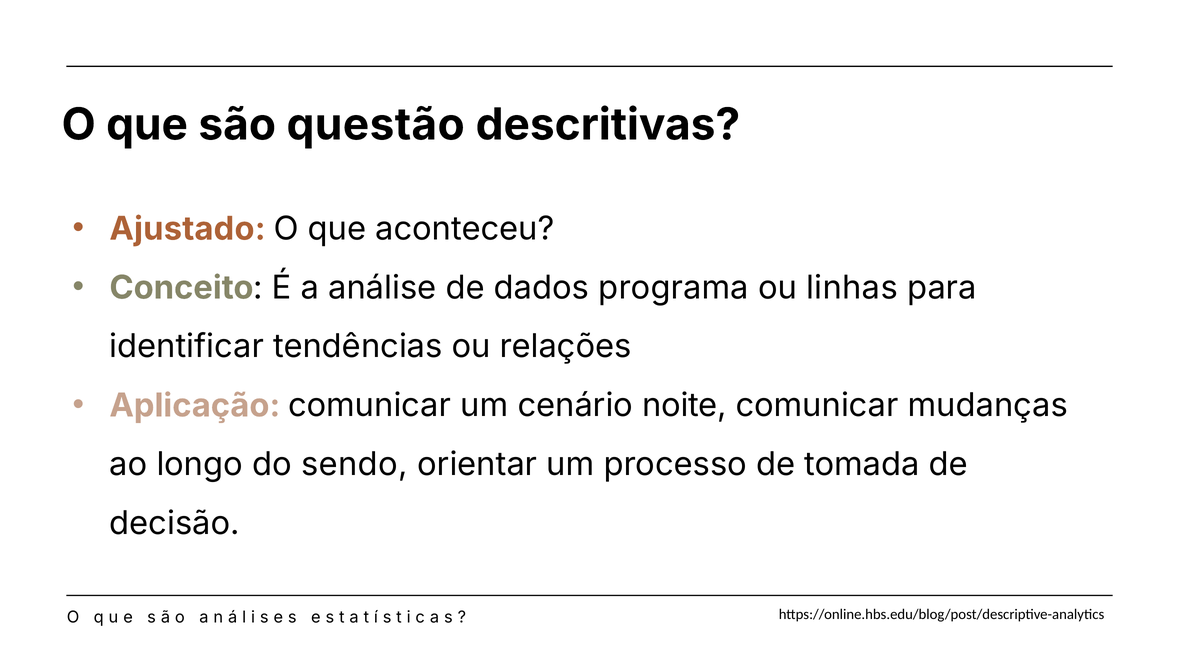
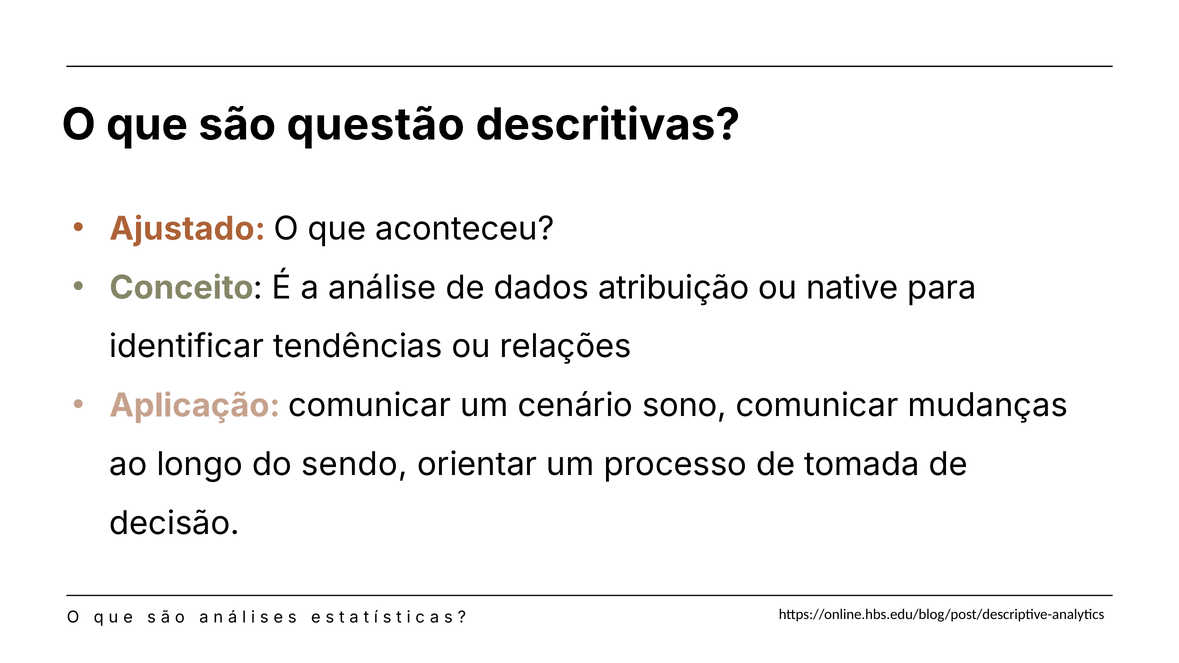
programa: programa -> atribuição
linhas: linhas -> native
noite: noite -> sono
